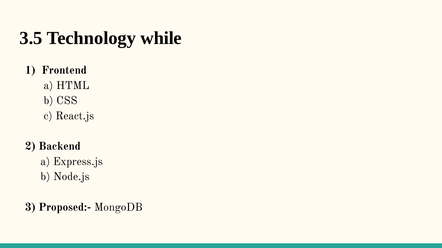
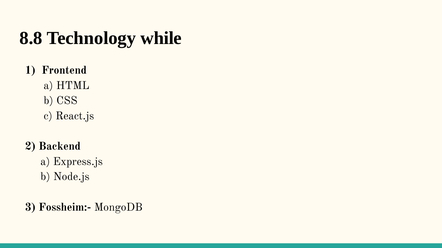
3.5: 3.5 -> 8.8
Proposed:-: Proposed:- -> Fossheim:-
